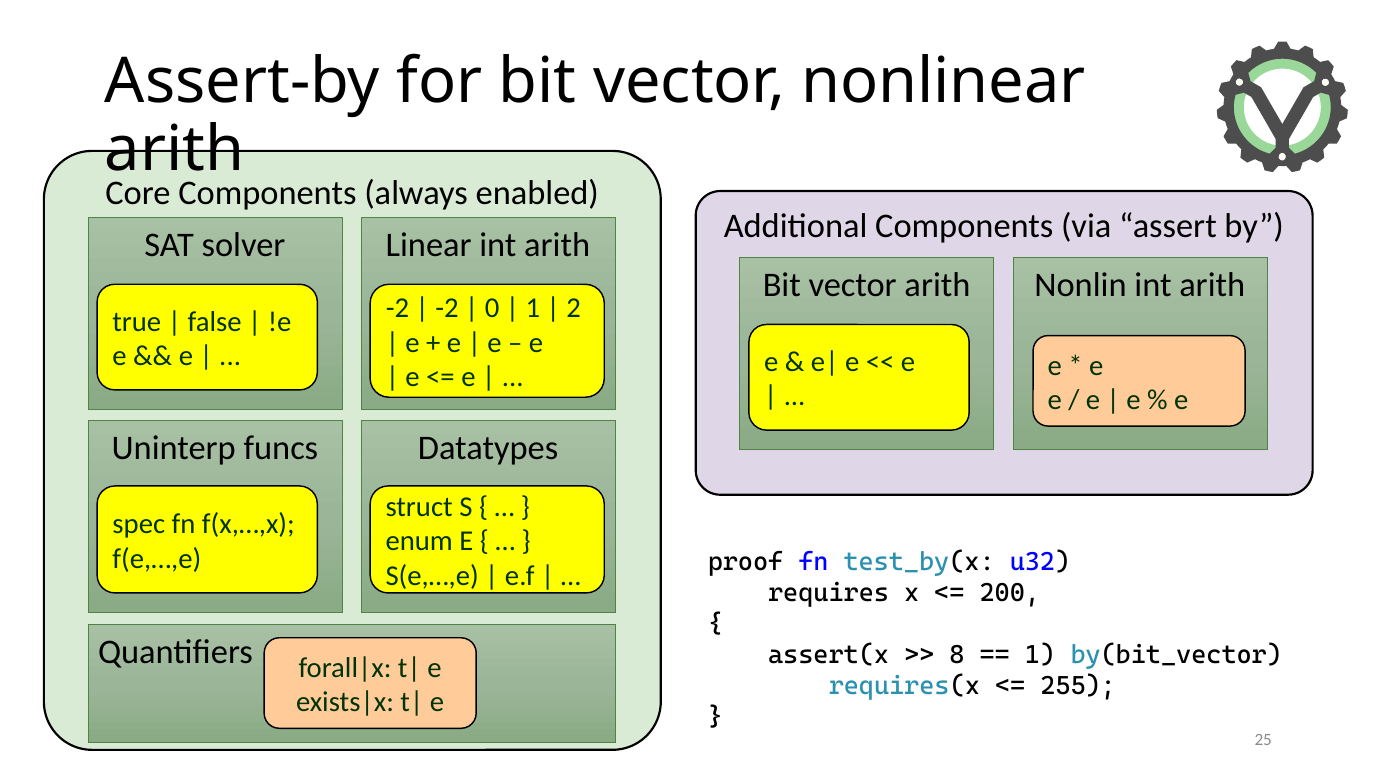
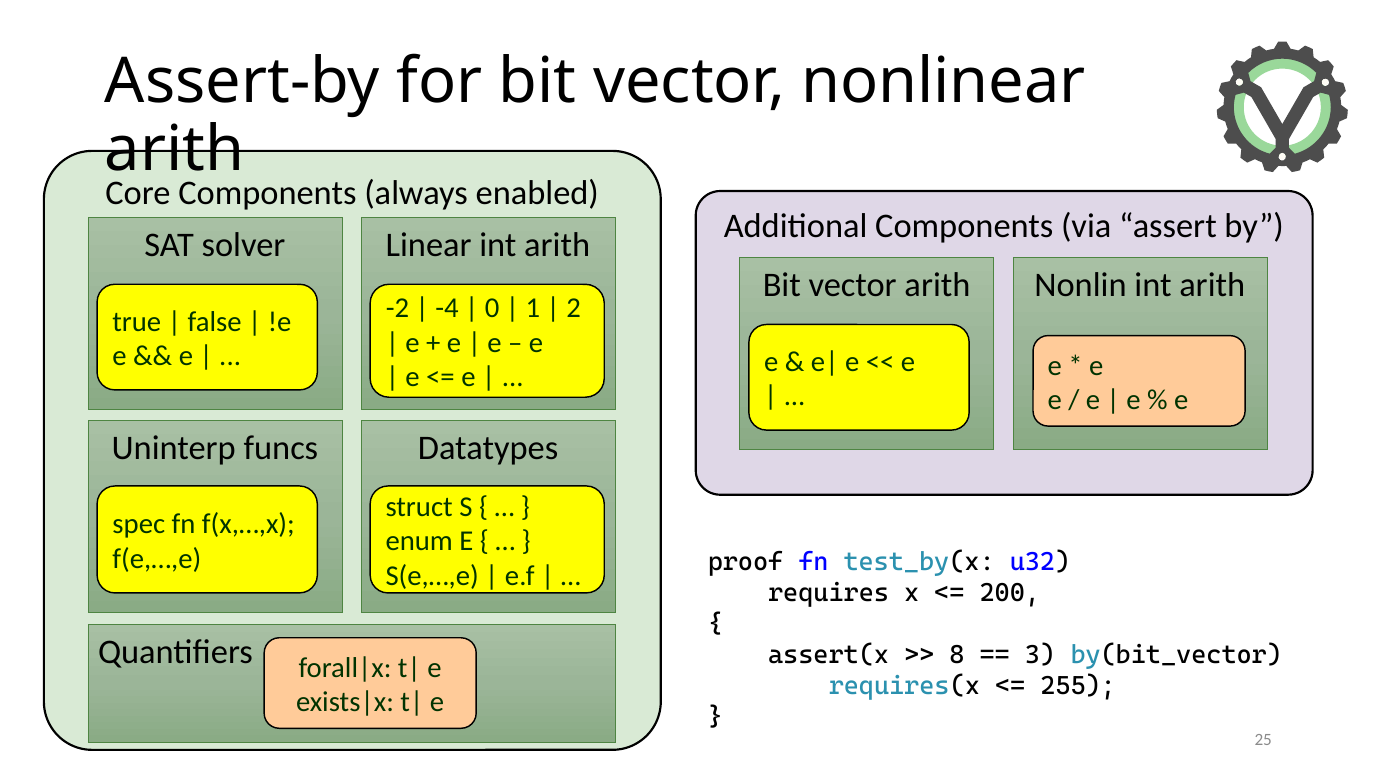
-2 at (447, 308): -2 -> -4
1 at (1040, 654): 1 -> 3
